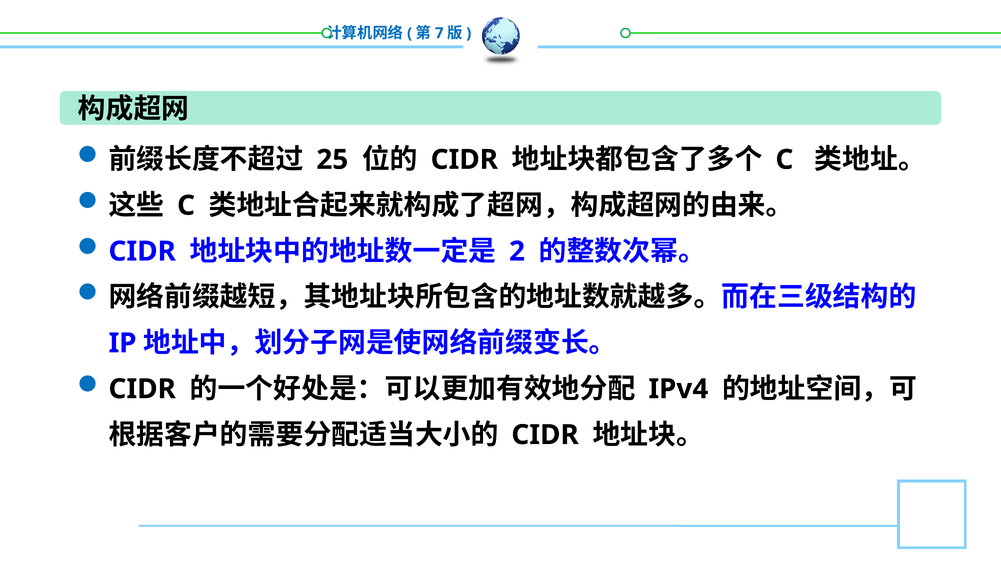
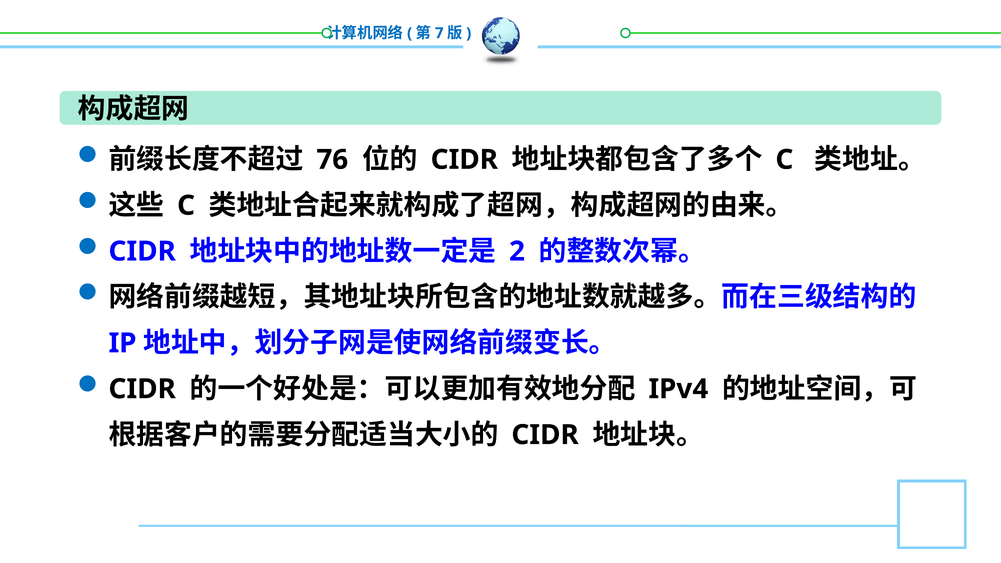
25: 25 -> 76
